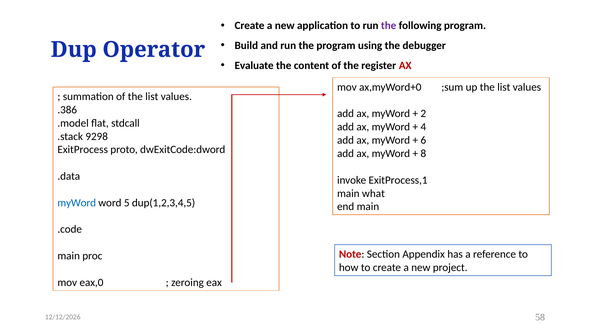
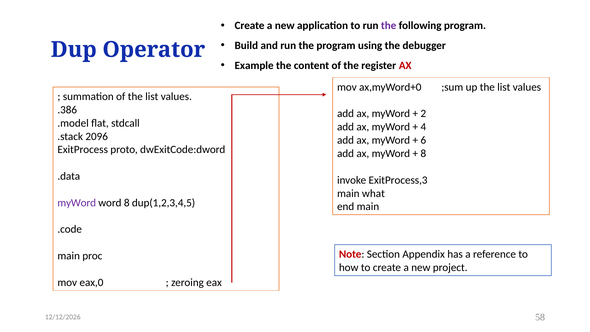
Evaluate: Evaluate -> Example
9298: 9298 -> 2096
ExitProcess,1: ExitProcess,1 -> ExitProcess,3
myWord at (77, 203) colour: blue -> purple
word 5: 5 -> 8
